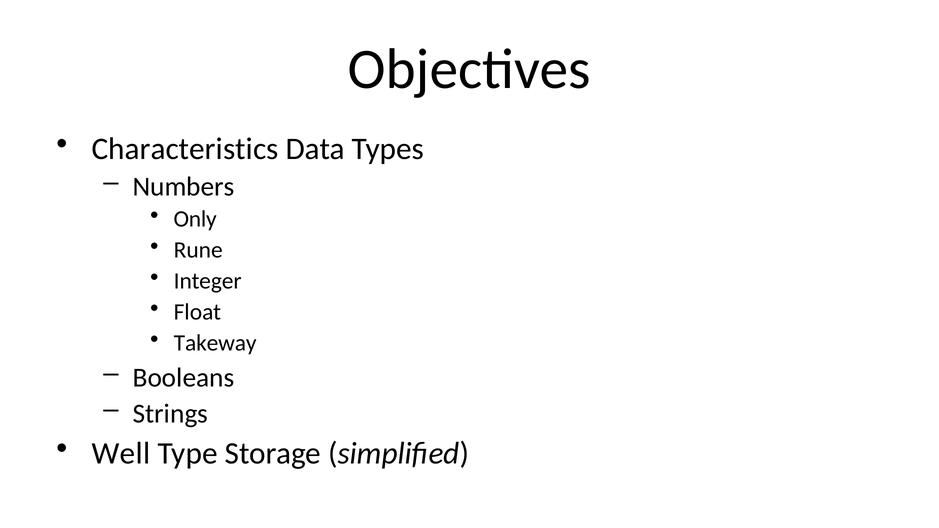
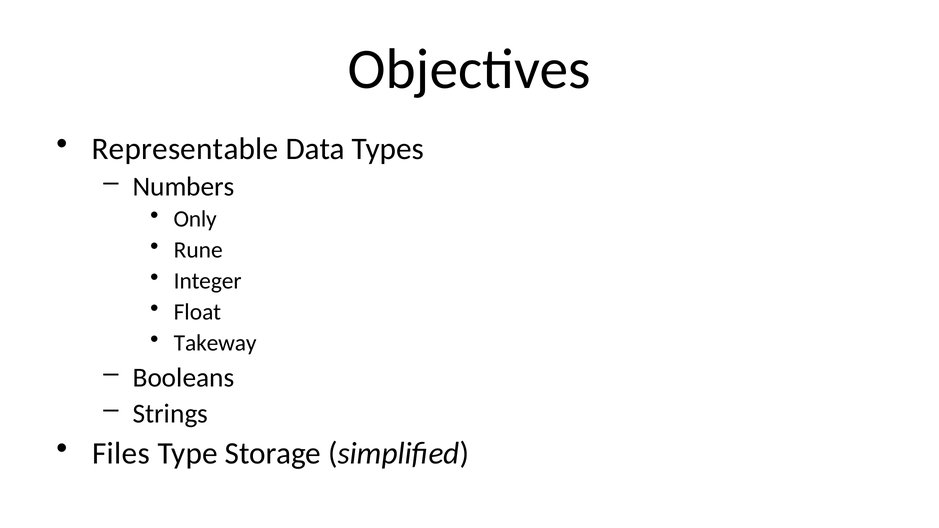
Characteristics: Characteristics -> Representable
Well: Well -> Files
